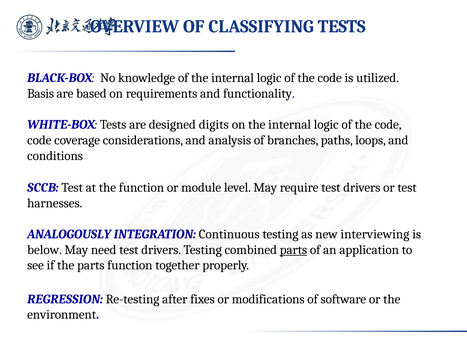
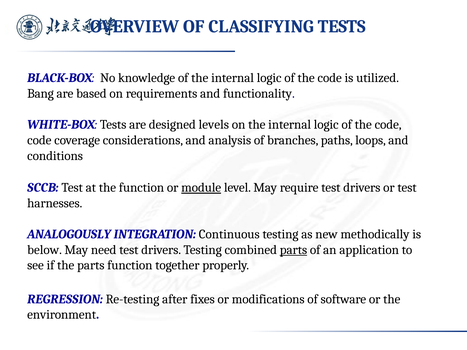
Basis: Basis -> Bang
digits: digits -> levels
module underline: none -> present
interviewing: interviewing -> methodically
